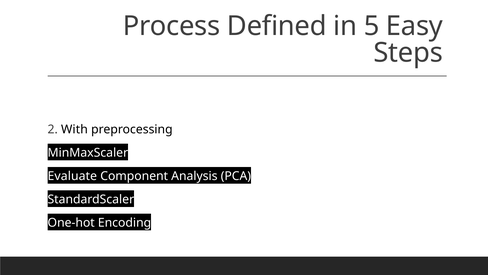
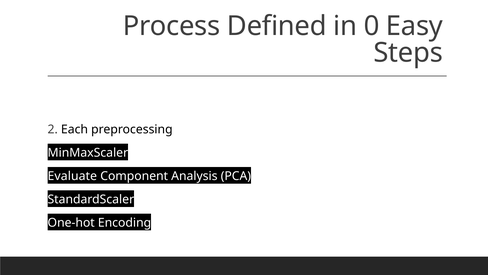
5: 5 -> 0
With: With -> Each
